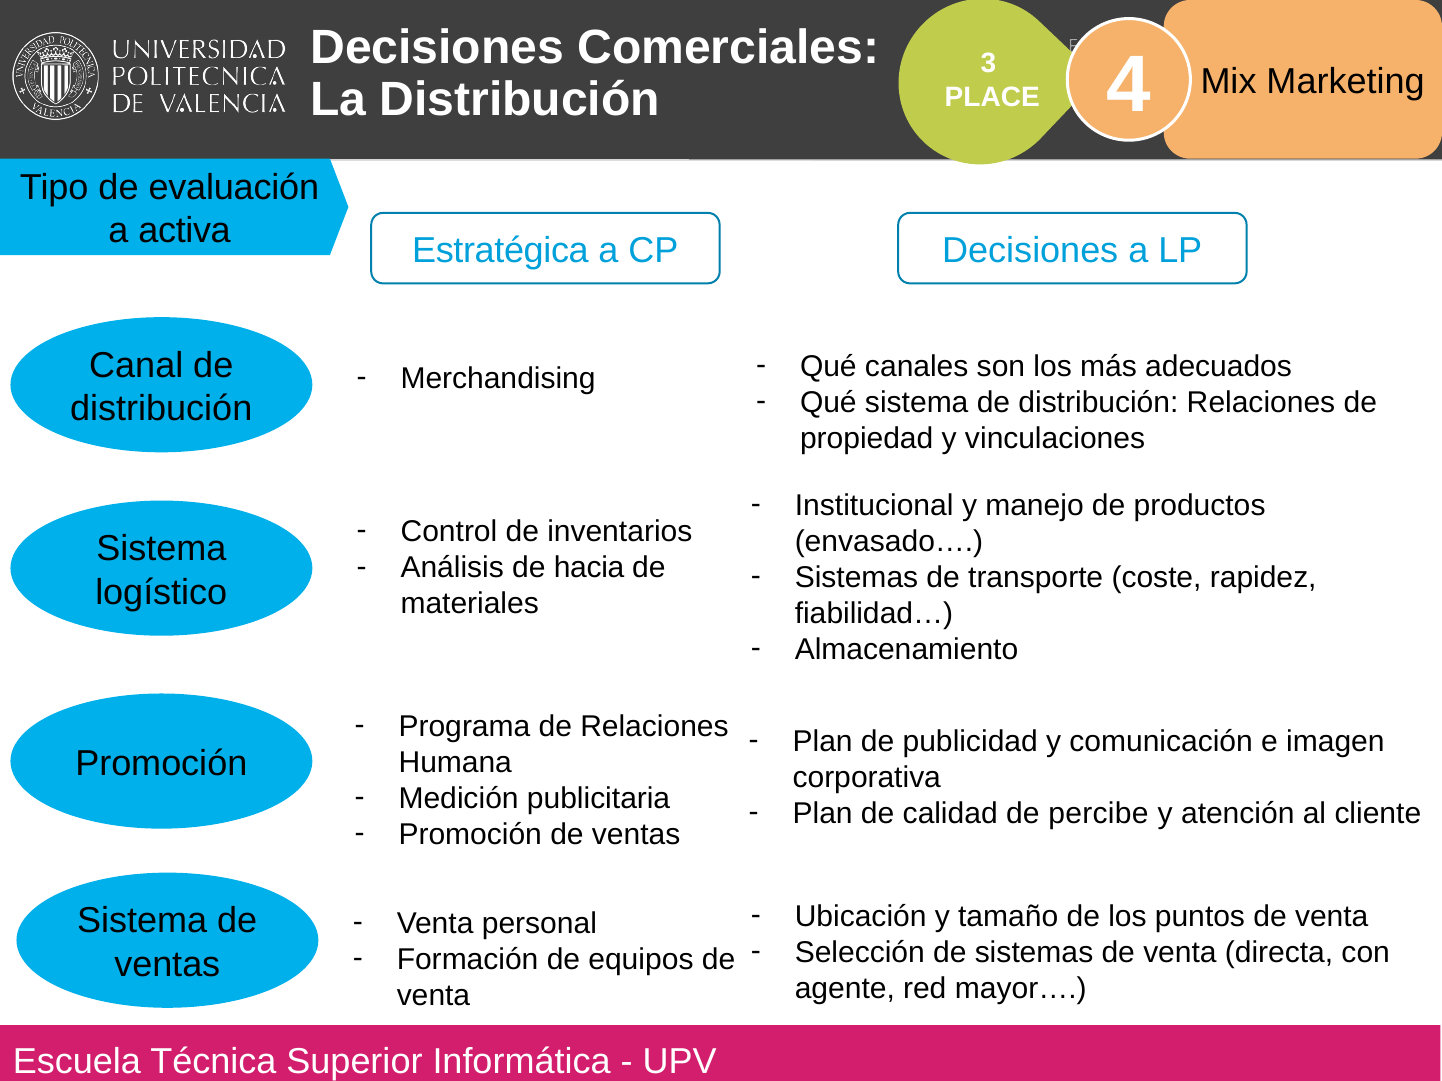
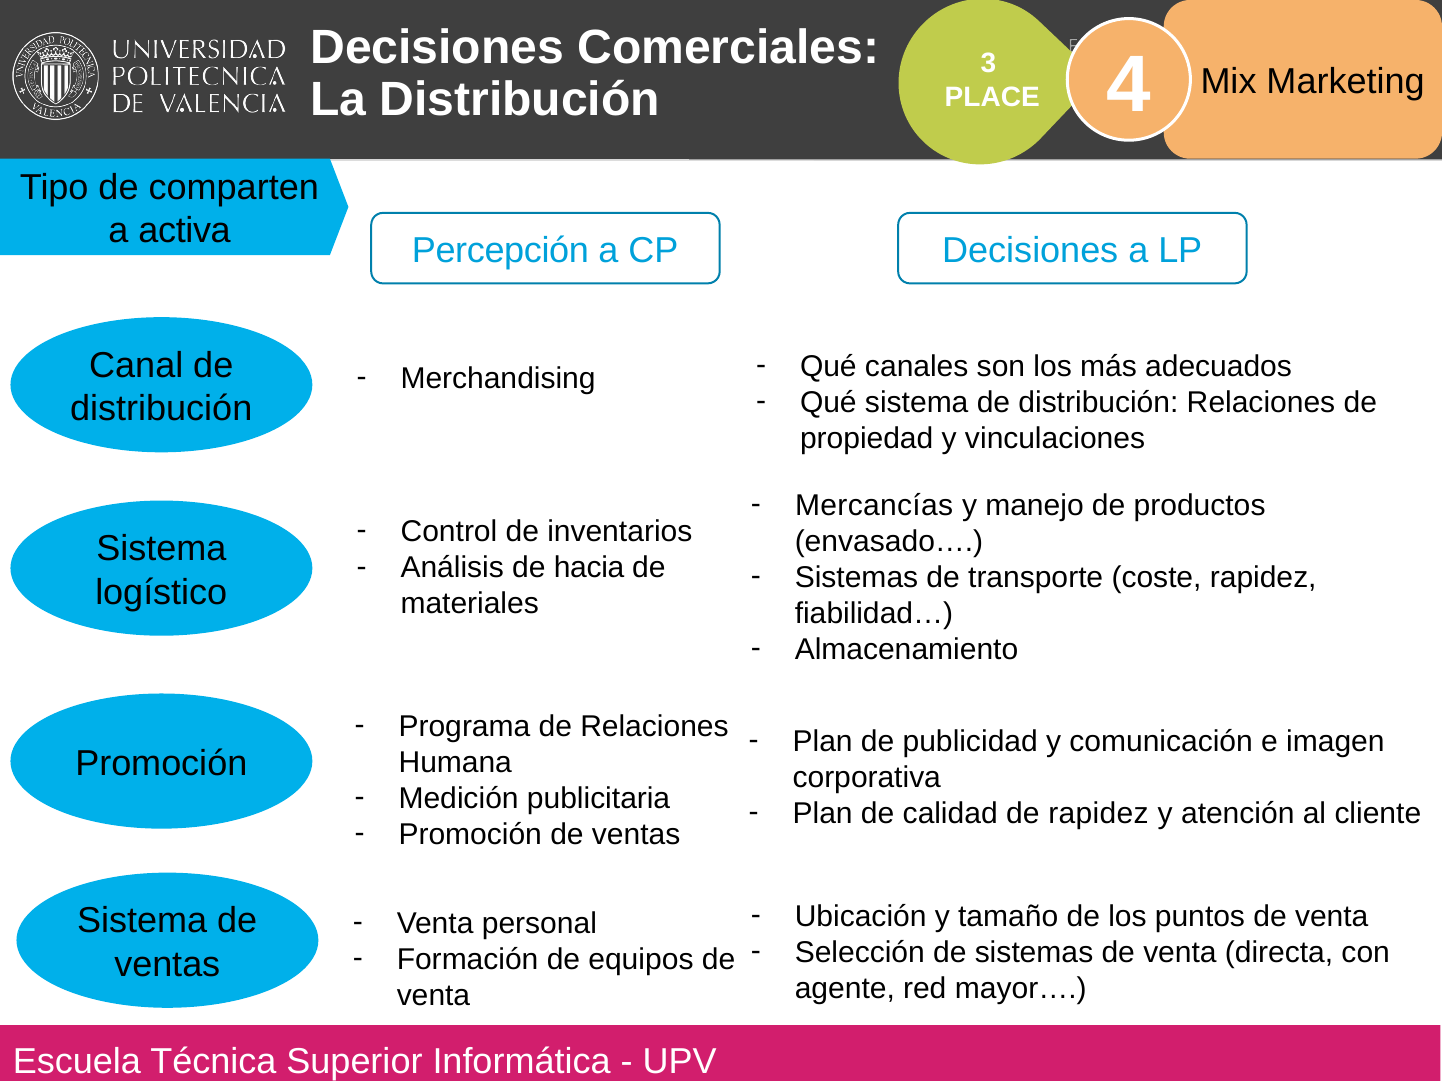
evaluación: evaluación -> comparten
Estratégica: Estratégica -> Percepción
Institucional: Institucional -> Mercancías
de percibe: percibe -> rapidez
